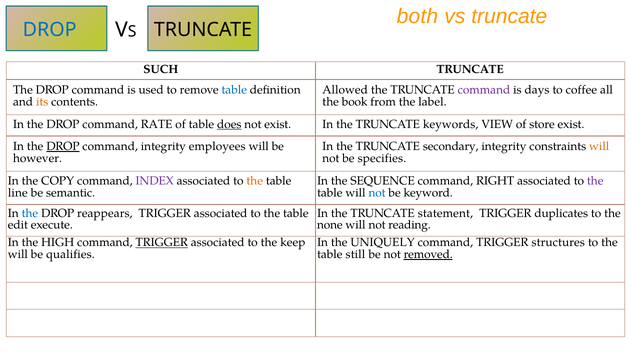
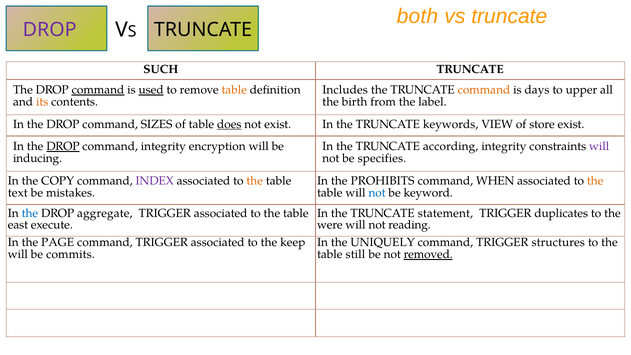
DROP at (50, 30) colour: blue -> purple
command at (98, 90) underline: none -> present
used underline: none -> present
table at (234, 90) colour: blue -> orange
Allowed: Allowed -> Includes
command at (484, 90) colour: purple -> orange
coffee: coffee -> upper
book: book -> birth
RATE: RATE -> SIZES
employees: employees -> encryption
secondary: secondary -> according
will at (599, 146) colour: orange -> purple
however: however -> inducing
SEQUENCE: SEQUENCE -> PROHIBITS
RIGHT: RIGHT -> WHEN
the at (595, 181) colour: purple -> orange
line: line -> text
semantic: semantic -> mistakes
reappears: reappears -> aggregate
edit: edit -> east
none: none -> were
HIGH: HIGH -> PAGE
TRIGGER at (162, 243) underline: present -> none
qualifies: qualifies -> commits
